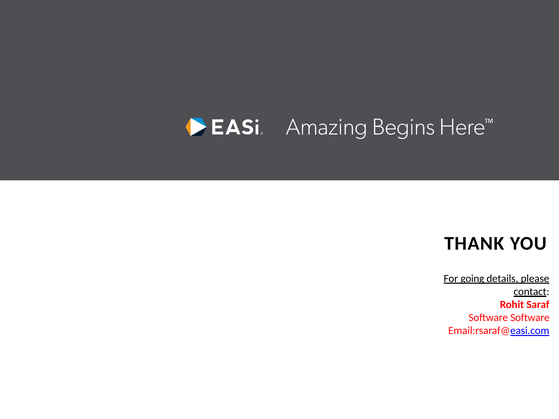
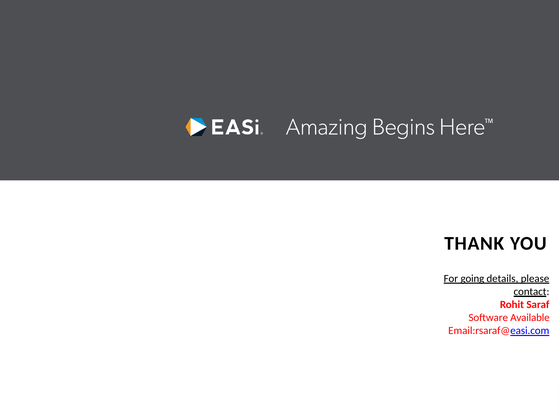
Software Software: Software -> Available
